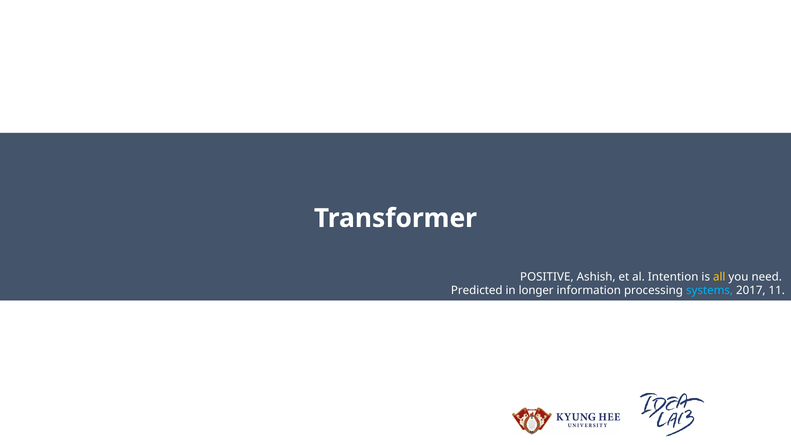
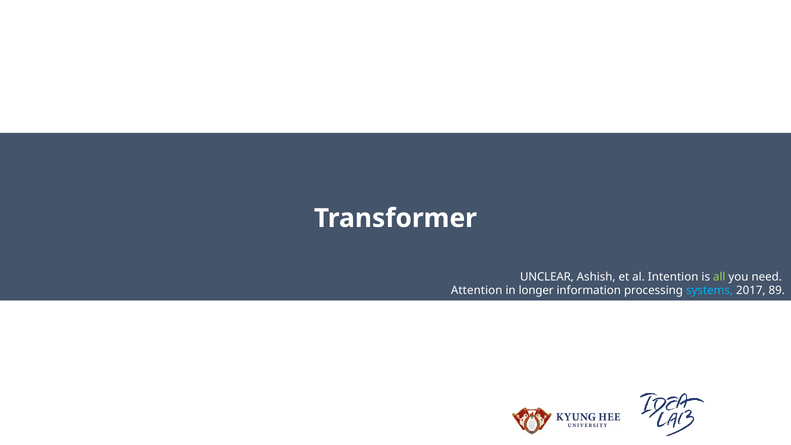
POSITIVE: POSITIVE -> UNCLEAR
all colour: yellow -> light green
Predicted: Predicted -> Attention
11: 11 -> 89
